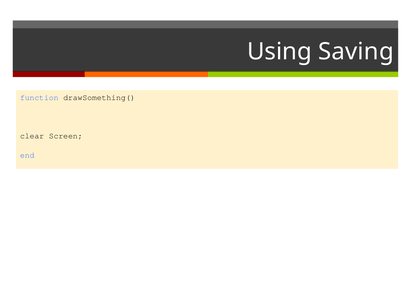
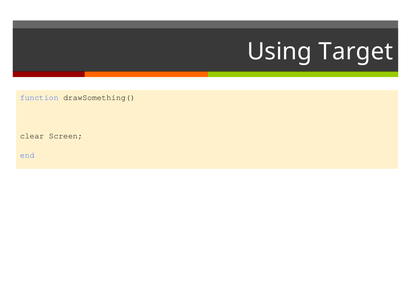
Saving: Saving -> Target
